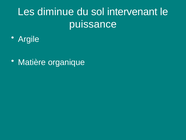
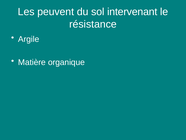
diminue: diminue -> peuvent
puissance: puissance -> résistance
